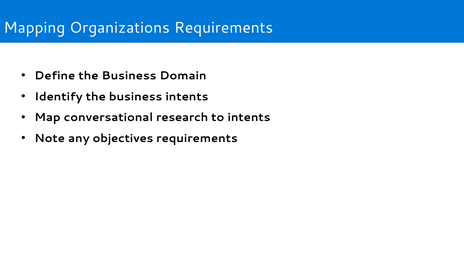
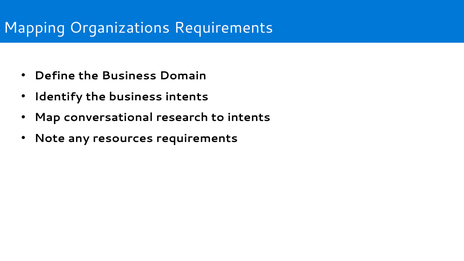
objectives: objectives -> resources
